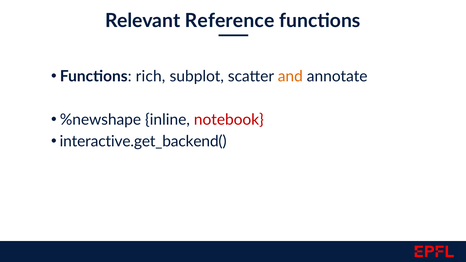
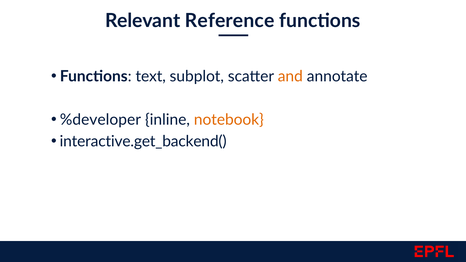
rich: rich -> text
%newshape: %newshape -> %developer
notebook colour: red -> orange
